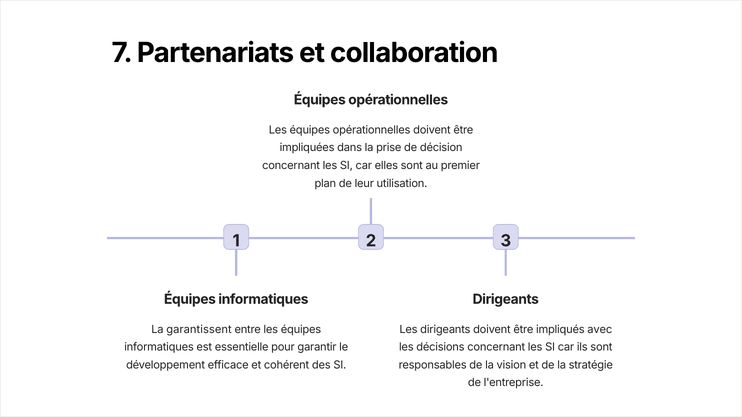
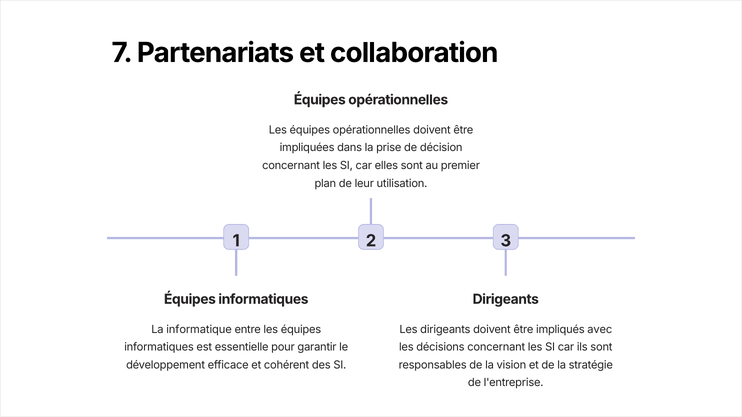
garantissent: garantissent -> informatique
